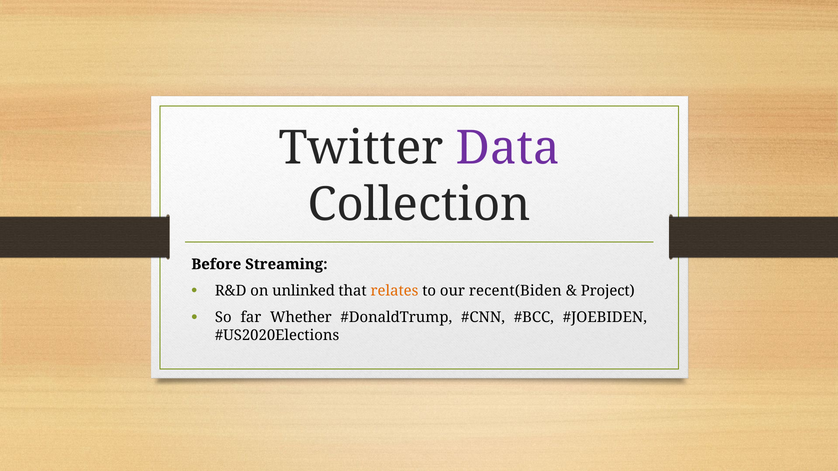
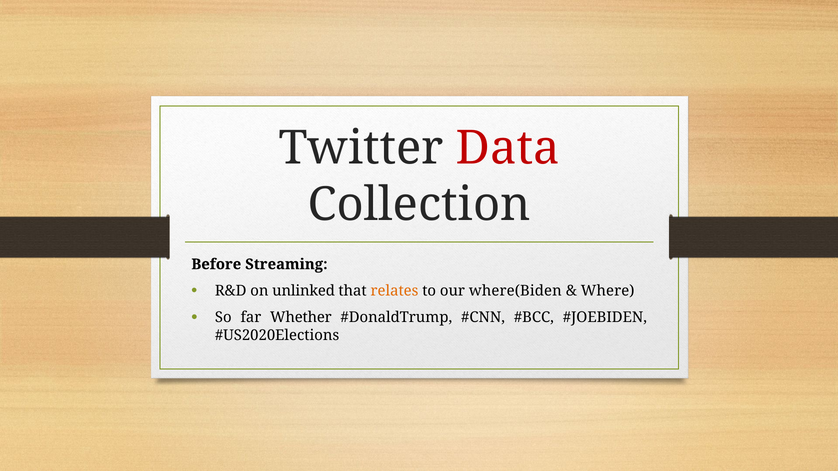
Data colour: purple -> red
recent(Biden: recent(Biden -> where(Biden
Project: Project -> Where
